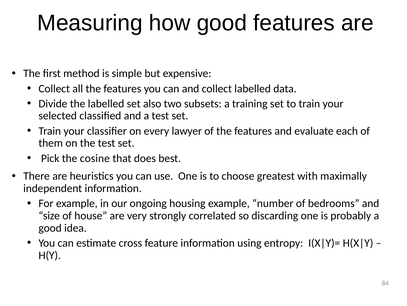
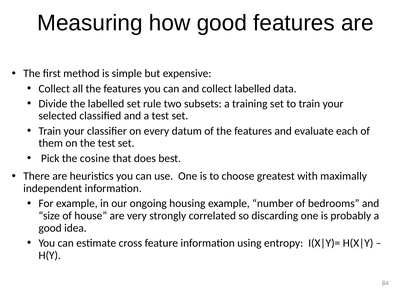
also: also -> rule
lawyer: lawyer -> datum
